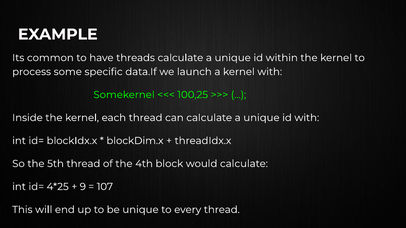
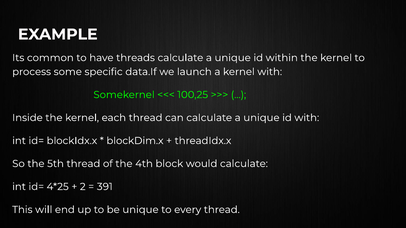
9: 9 -> 2
107: 107 -> 391
